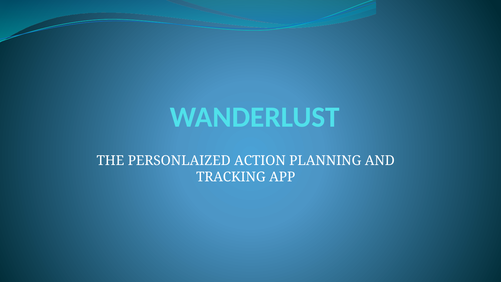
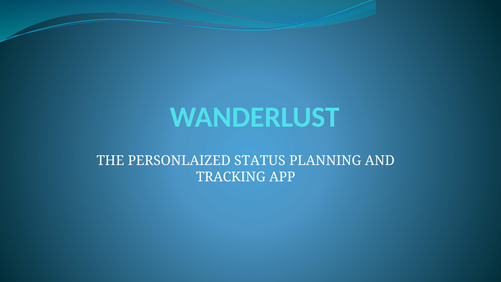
ACTION: ACTION -> STATUS
